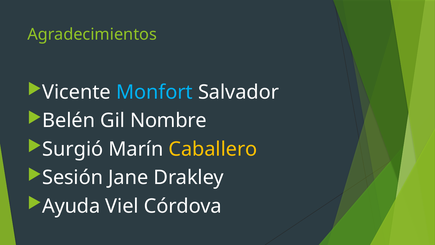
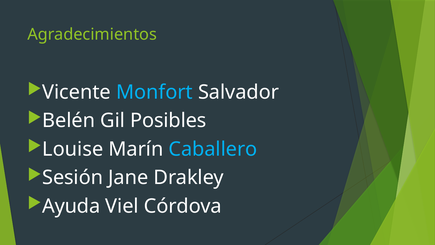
Nombre: Nombre -> Posibles
Surgió: Surgió -> Louise
Caballero colour: yellow -> light blue
